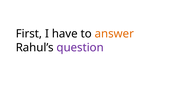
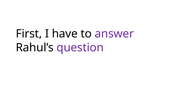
answer colour: orange -> purple
